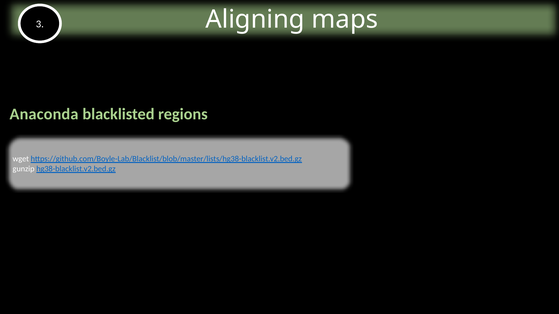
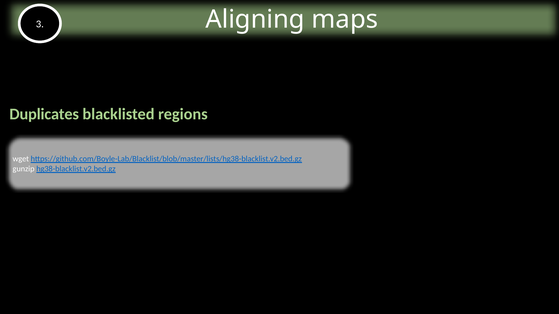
Anaconda: Anaconda -> Duplicates
